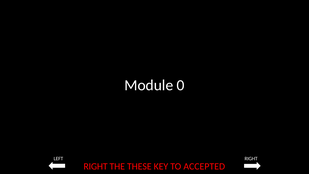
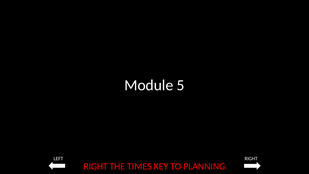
0: 0 -> 5
THESE: THESE -> TIMES
ACCEPTED: ACCEPTED -> PLANNING
